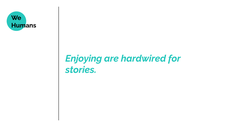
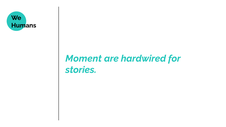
Enjoying: Enjoying -> Moment
